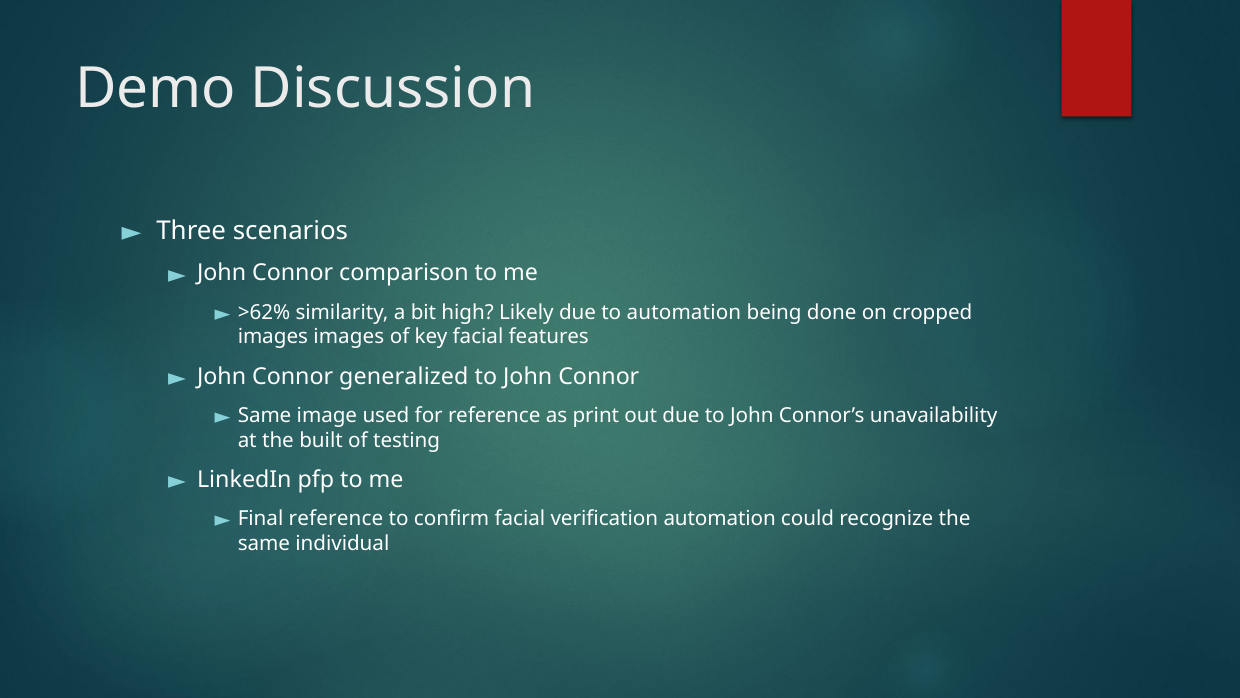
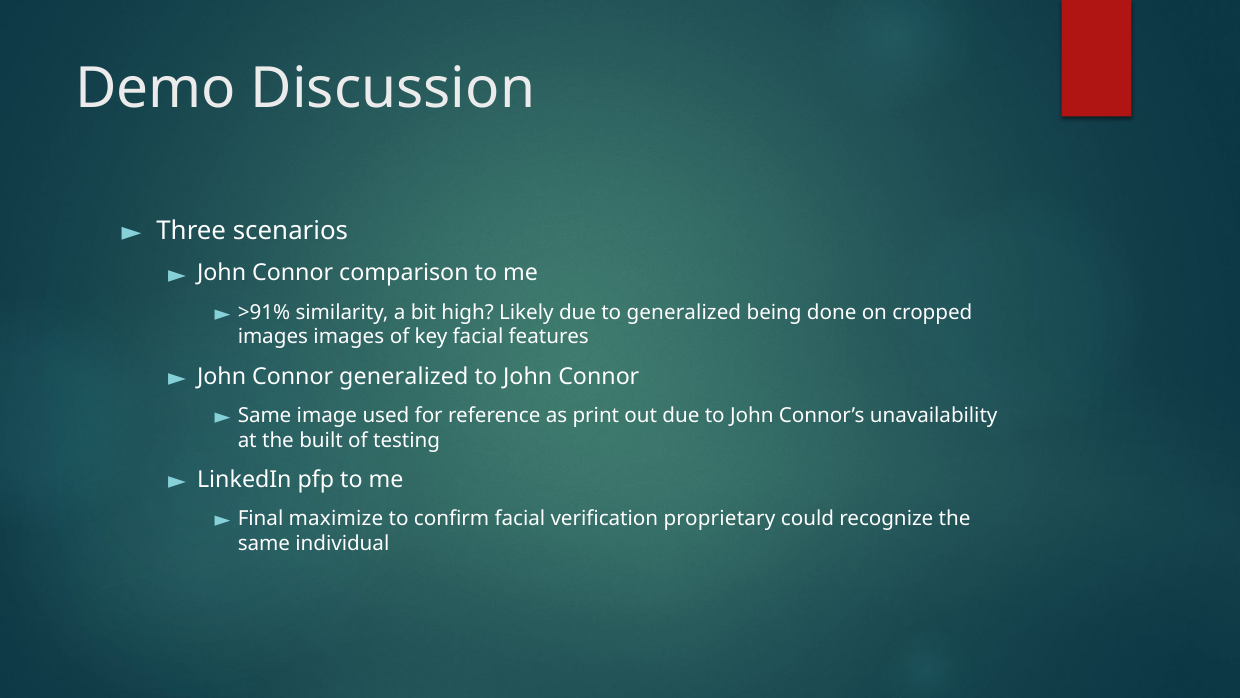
>62%: >62% -> >91%
to automation: automation -> generalized
Final reference: reference -> maximize
verification automation: automation -> proprietary
